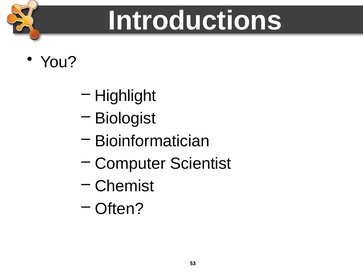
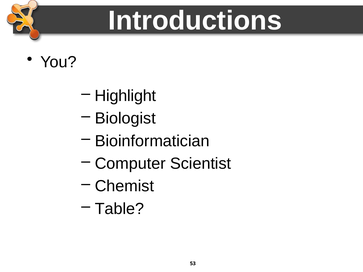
Often: Often -> Table
